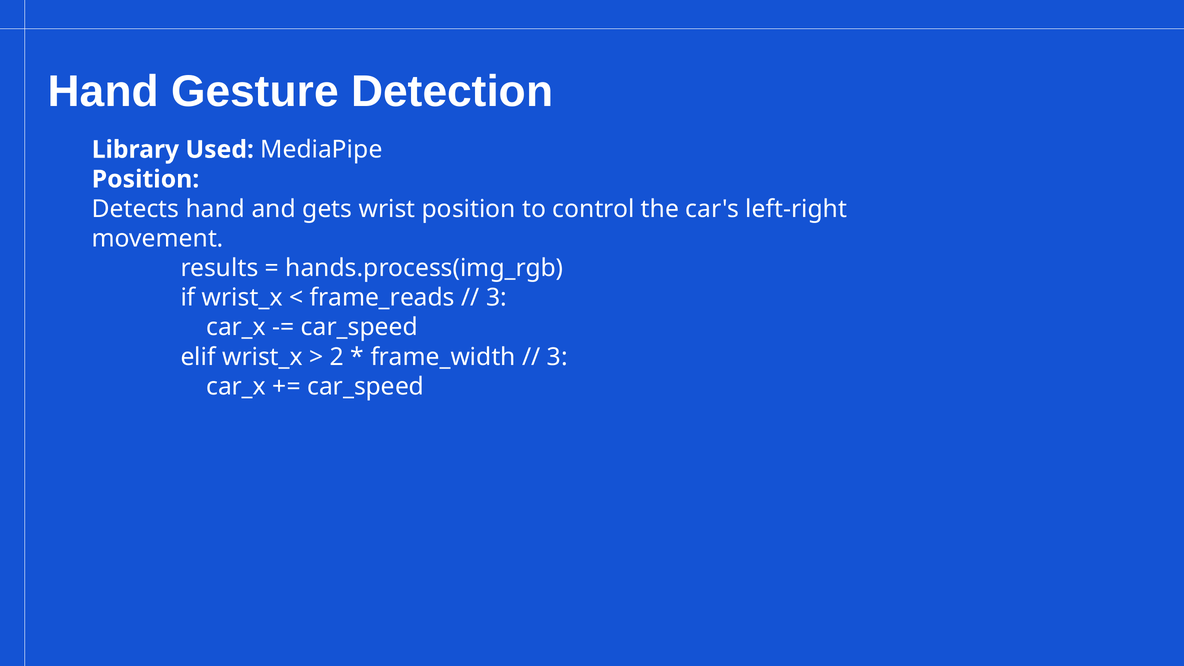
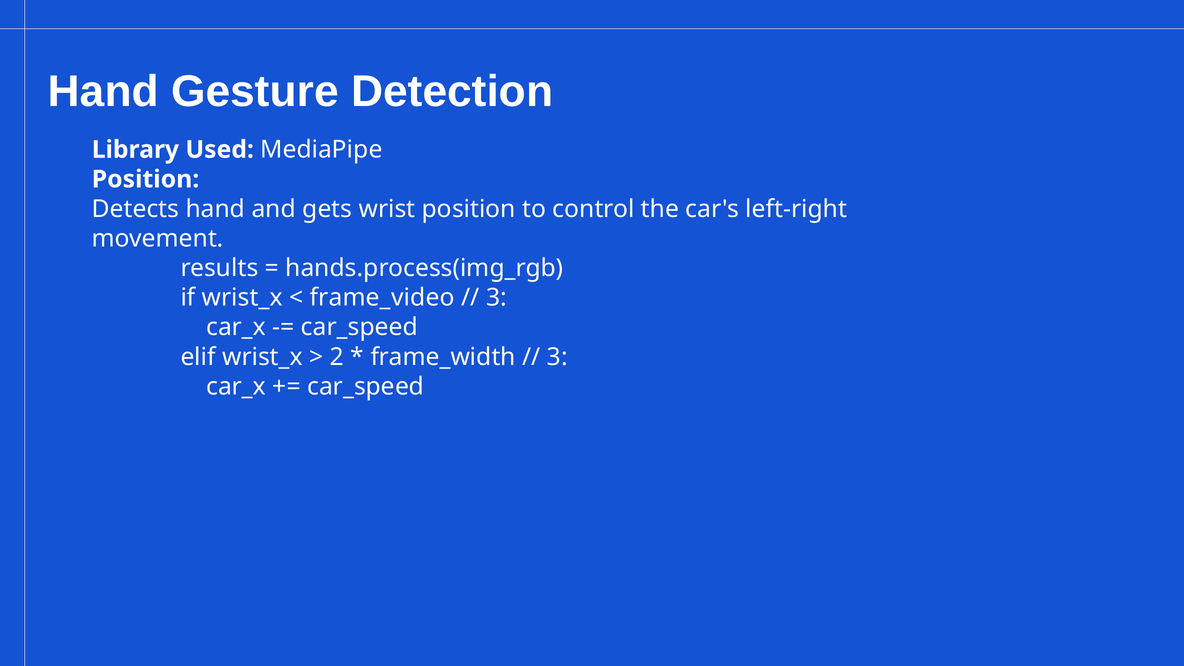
frame_reads: frame_reads -> frame_video
